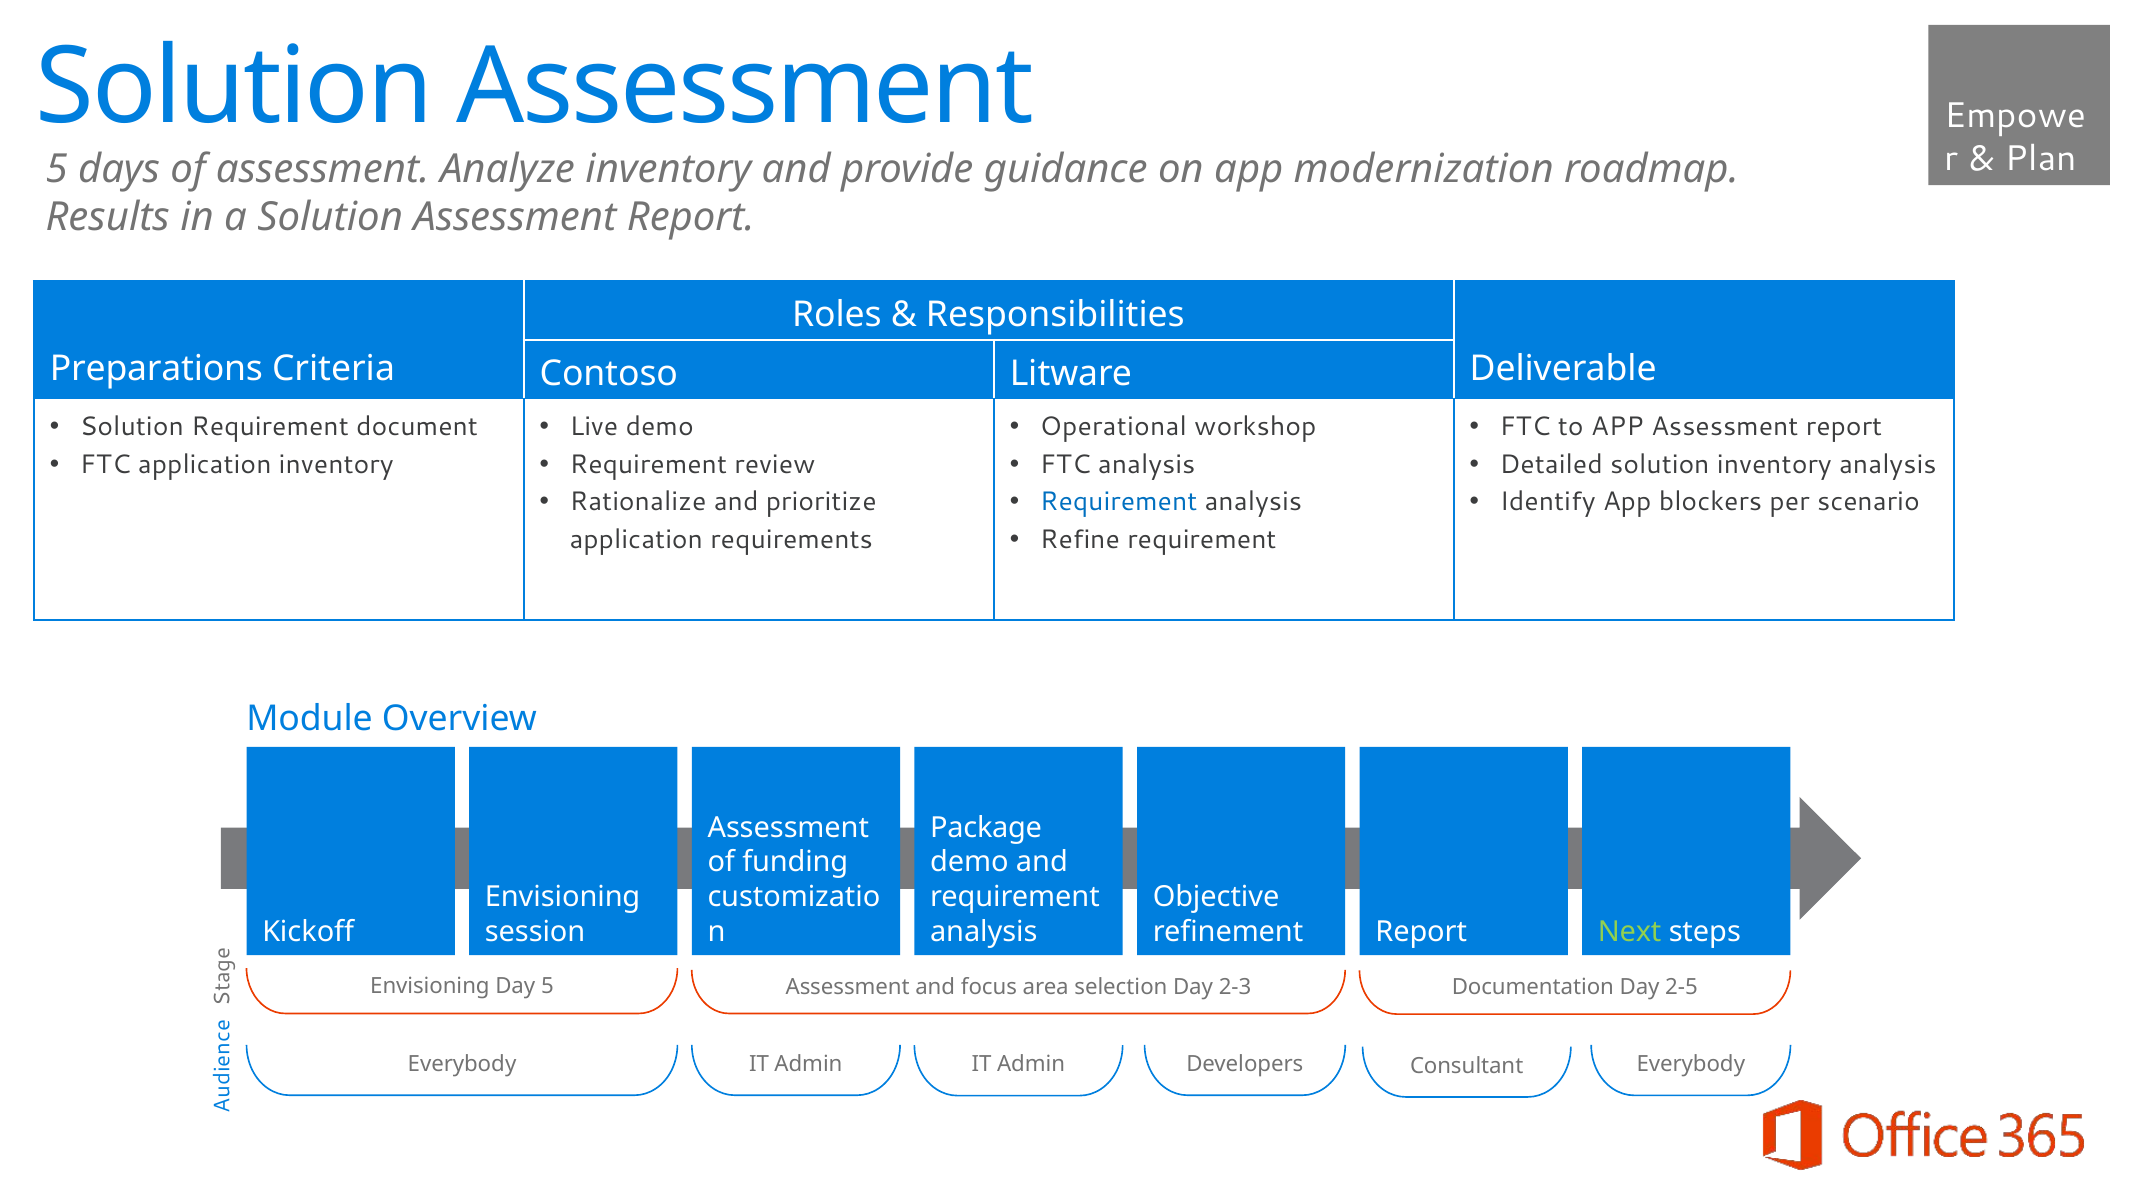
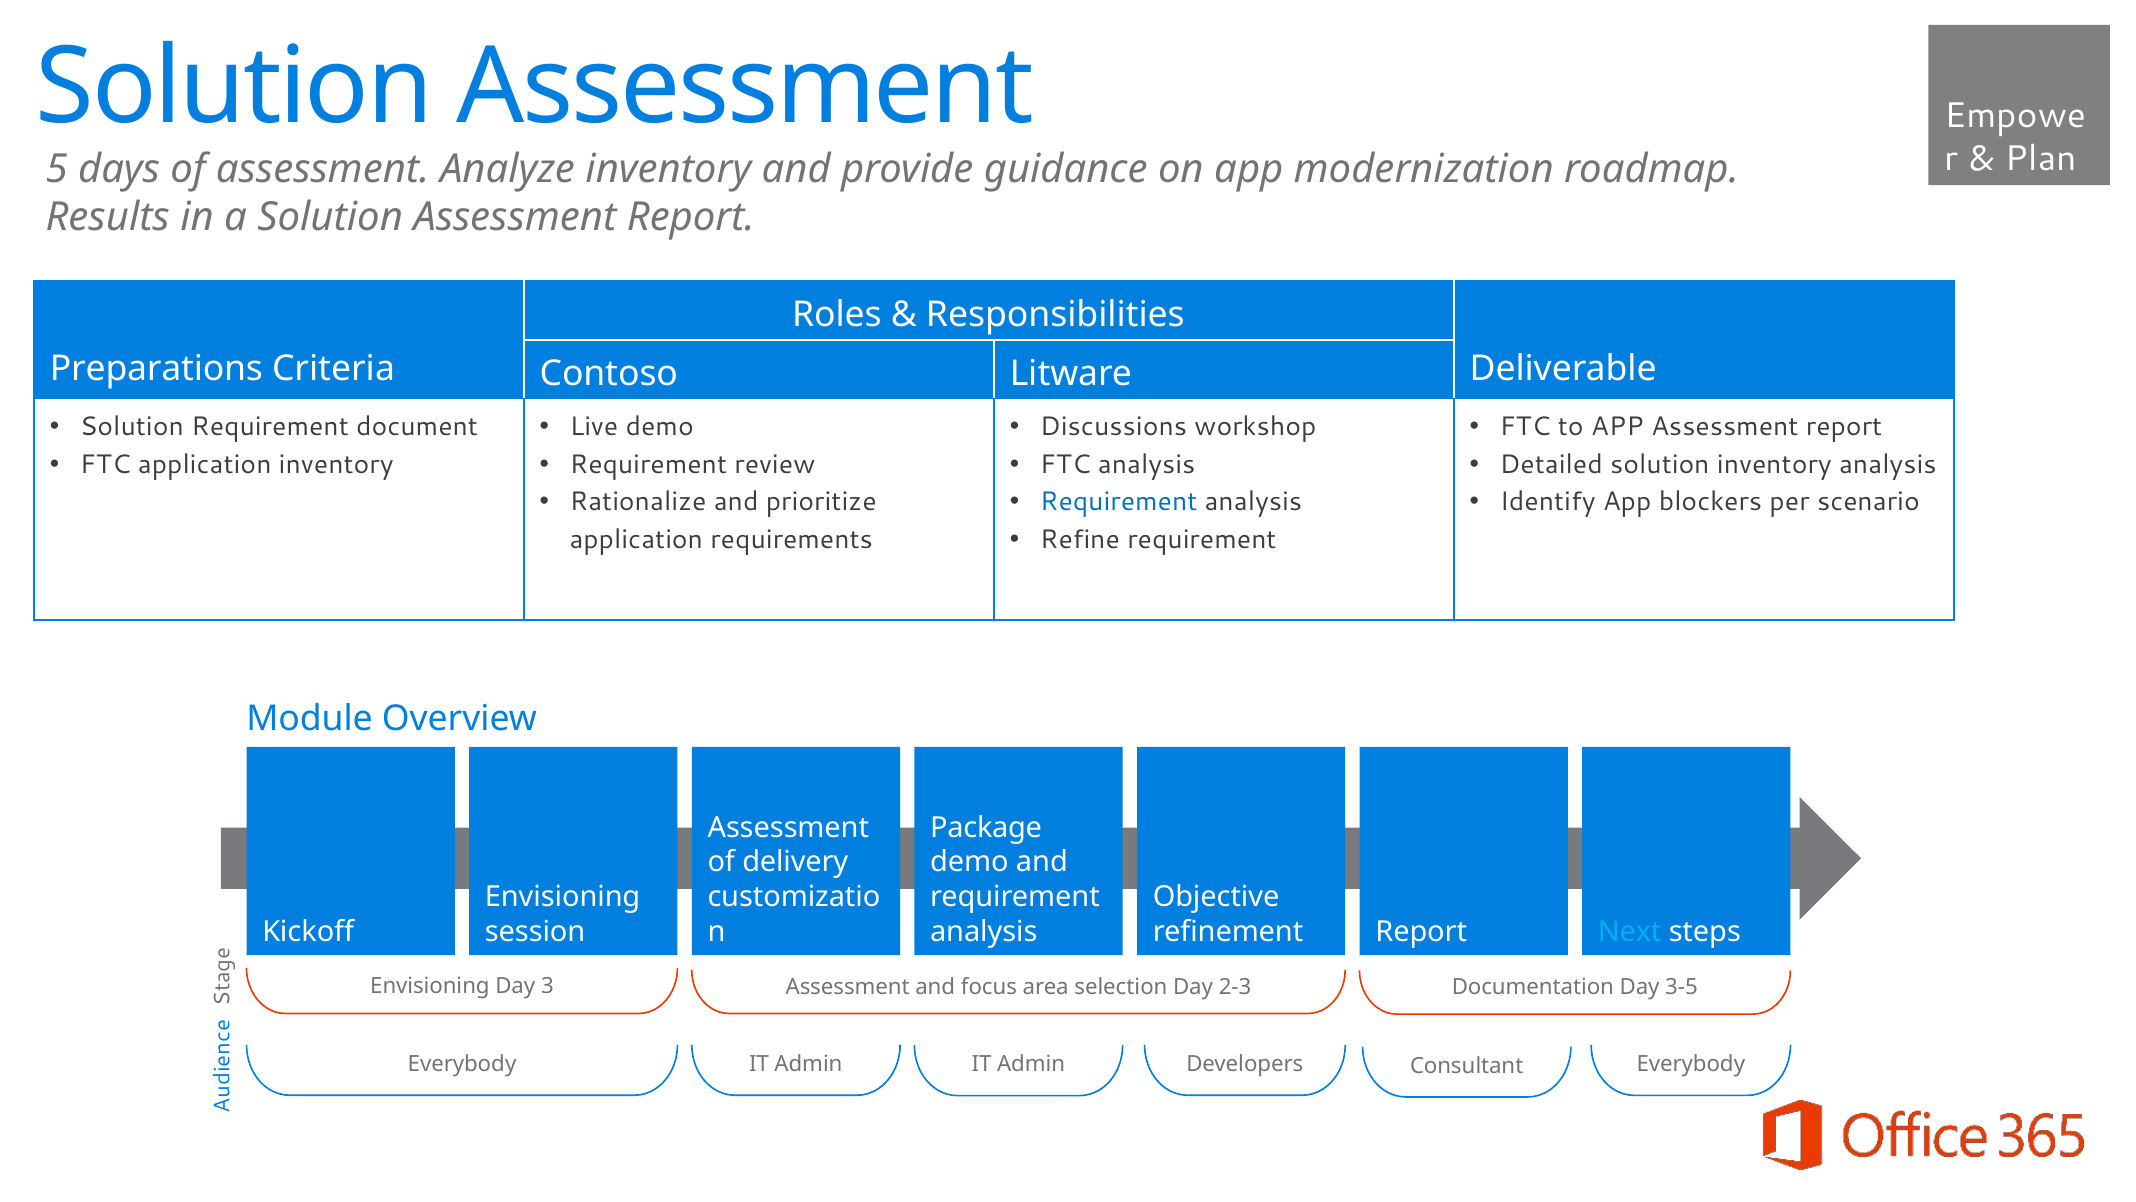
Operational: Operational -> Discussions
funding: funding -> delivery
Next colour: light green -> light blue
Day 5: 5 -> 3
2-5: 2-5 -> 3-5
